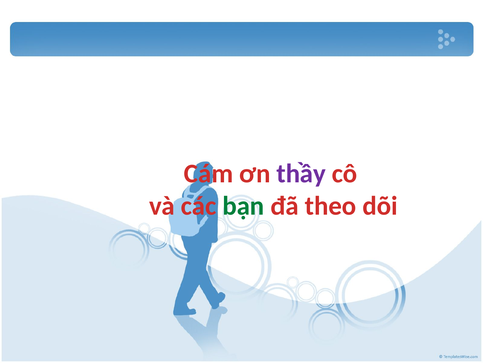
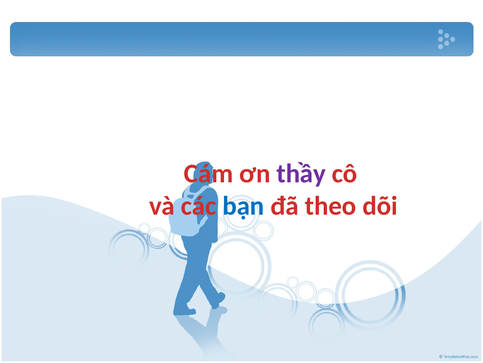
bạn colour: green -> blue
